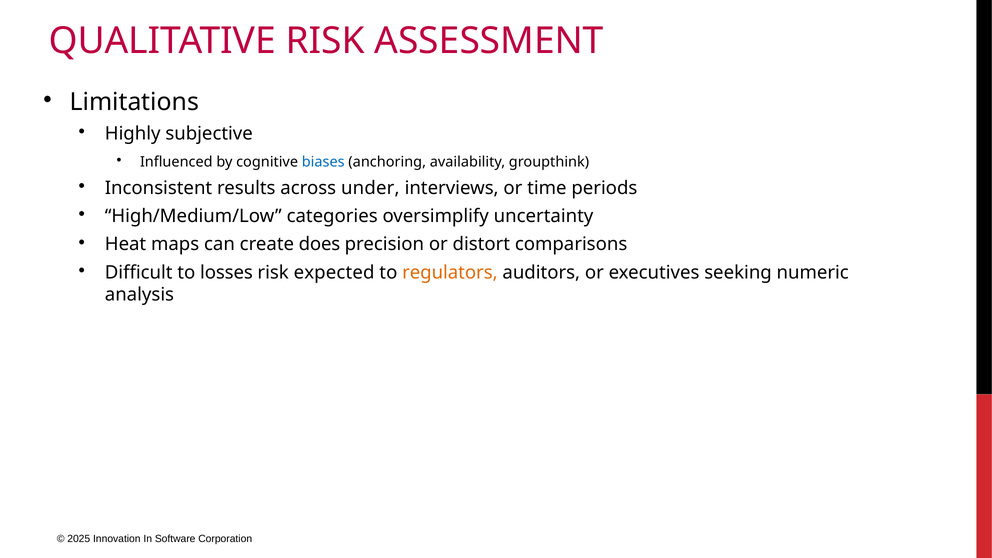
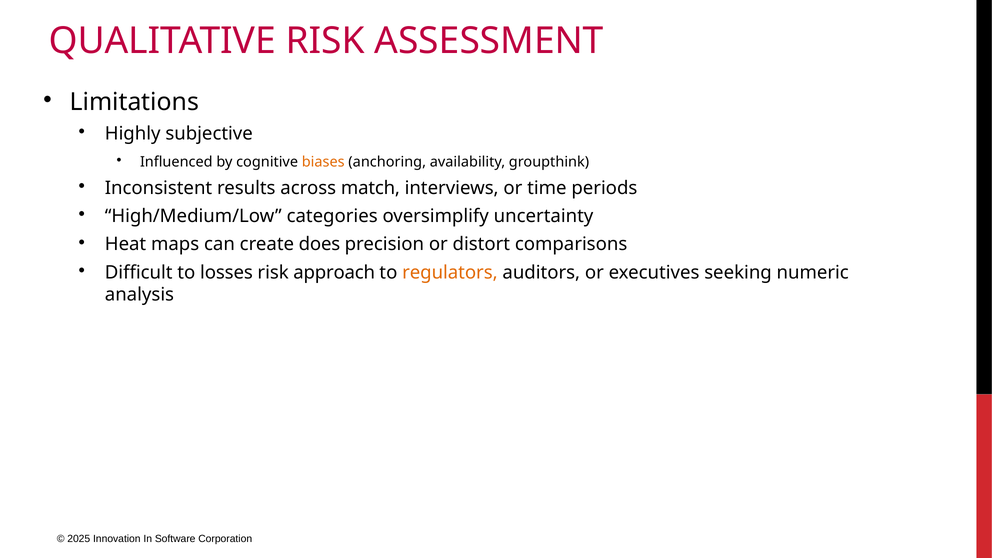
biases colour: blue -> orange
under: under -> match
expected: expected -> approach
